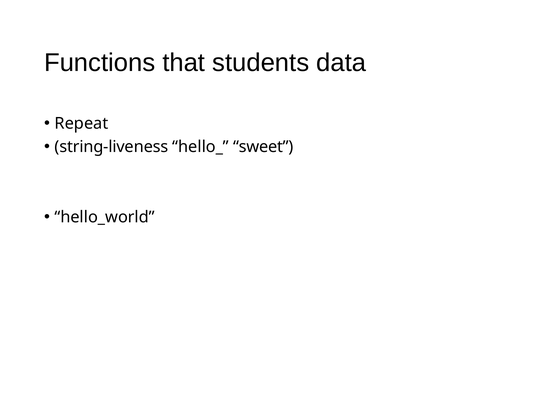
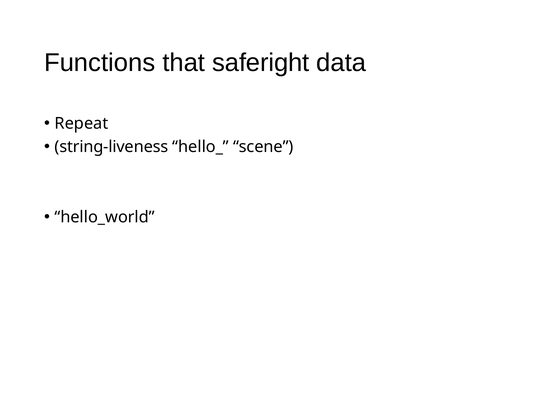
students: students -> saferight
sweet: sweet -> scene
